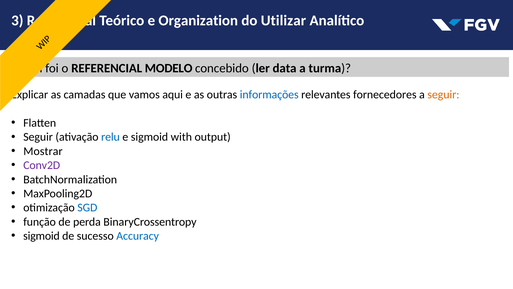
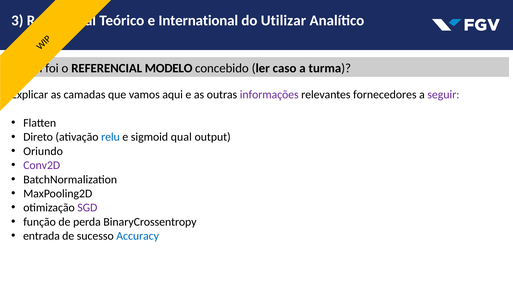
Organization: Organization -> International
data: data -> caso
informações colour: blue -> purple
seguir at (443, 95) colour: orange -> purple
Seguir at (38, 137): Seguir -> Direto
sigmoid with: with -> qual
Mostrar: Mostrar -> Oriundo
SGD colour: blue -> purple
sigmoid at (41, 236): sigmoid -> entrada
